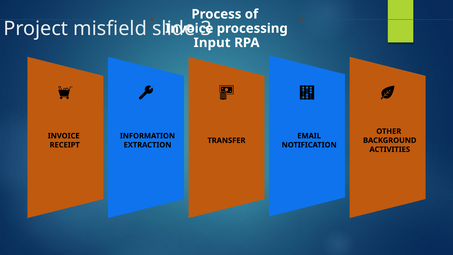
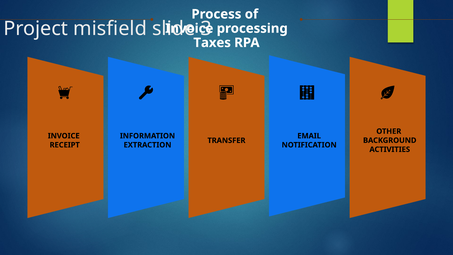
Input: Input -> Taxes
